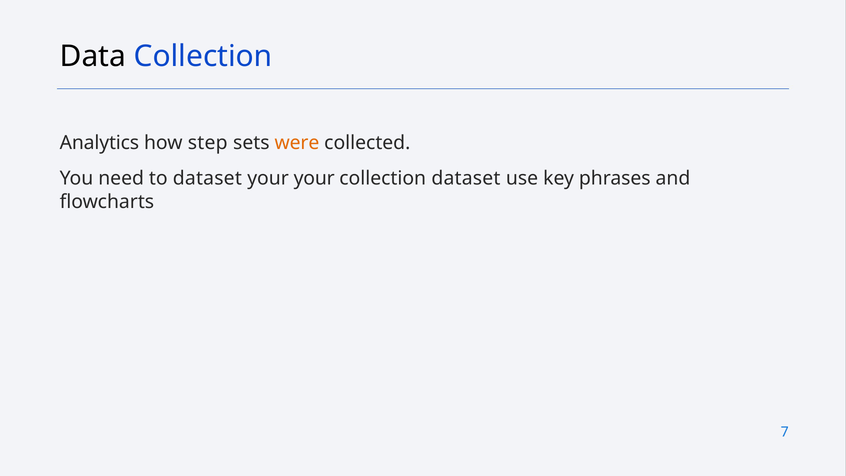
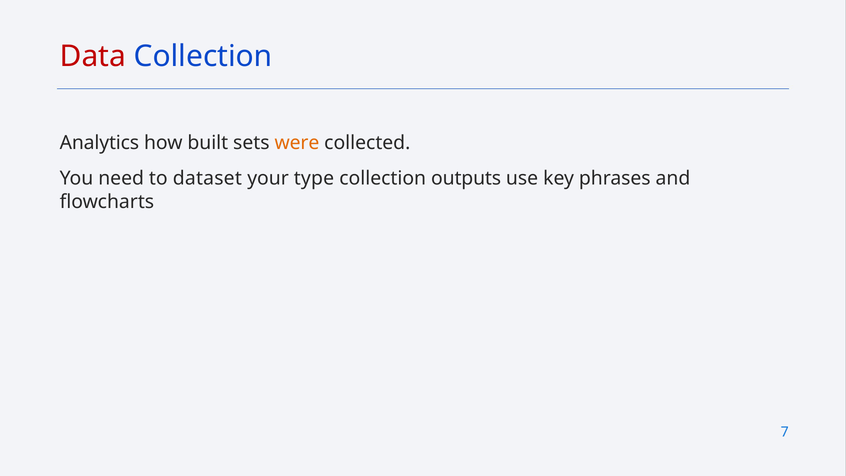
Data colour: black -> red
step: step -> built
your your: your -> type
collection dataset: dataset -> outputs
